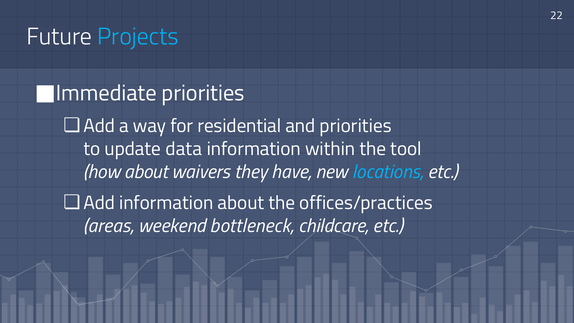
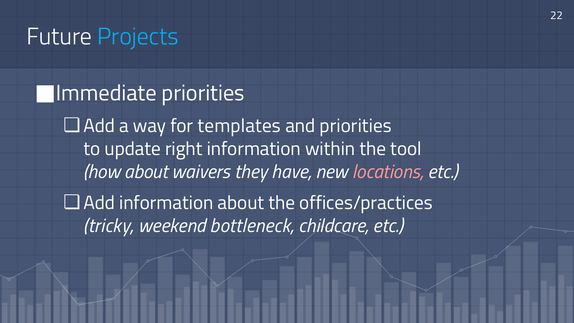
residential: residential -> templates
data: data -> right
locations colour: light blue -> pink
areas: areas -> tricky
